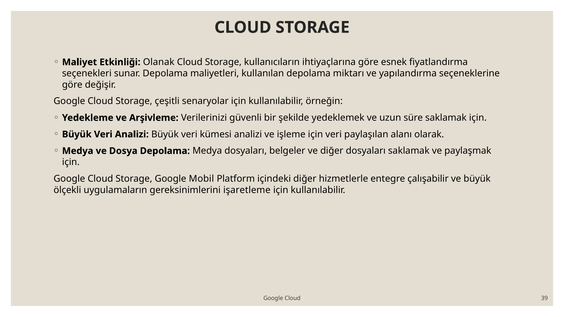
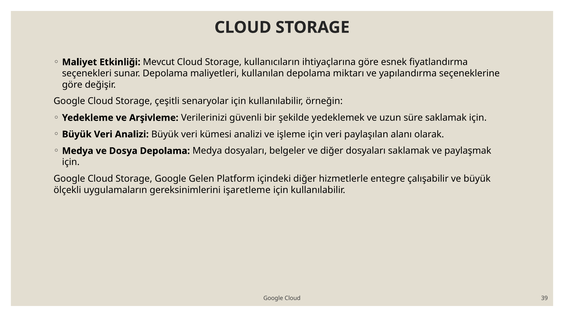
Olanak: Olanak -> Mevcut
Mobil: Mobil -> Gelen
